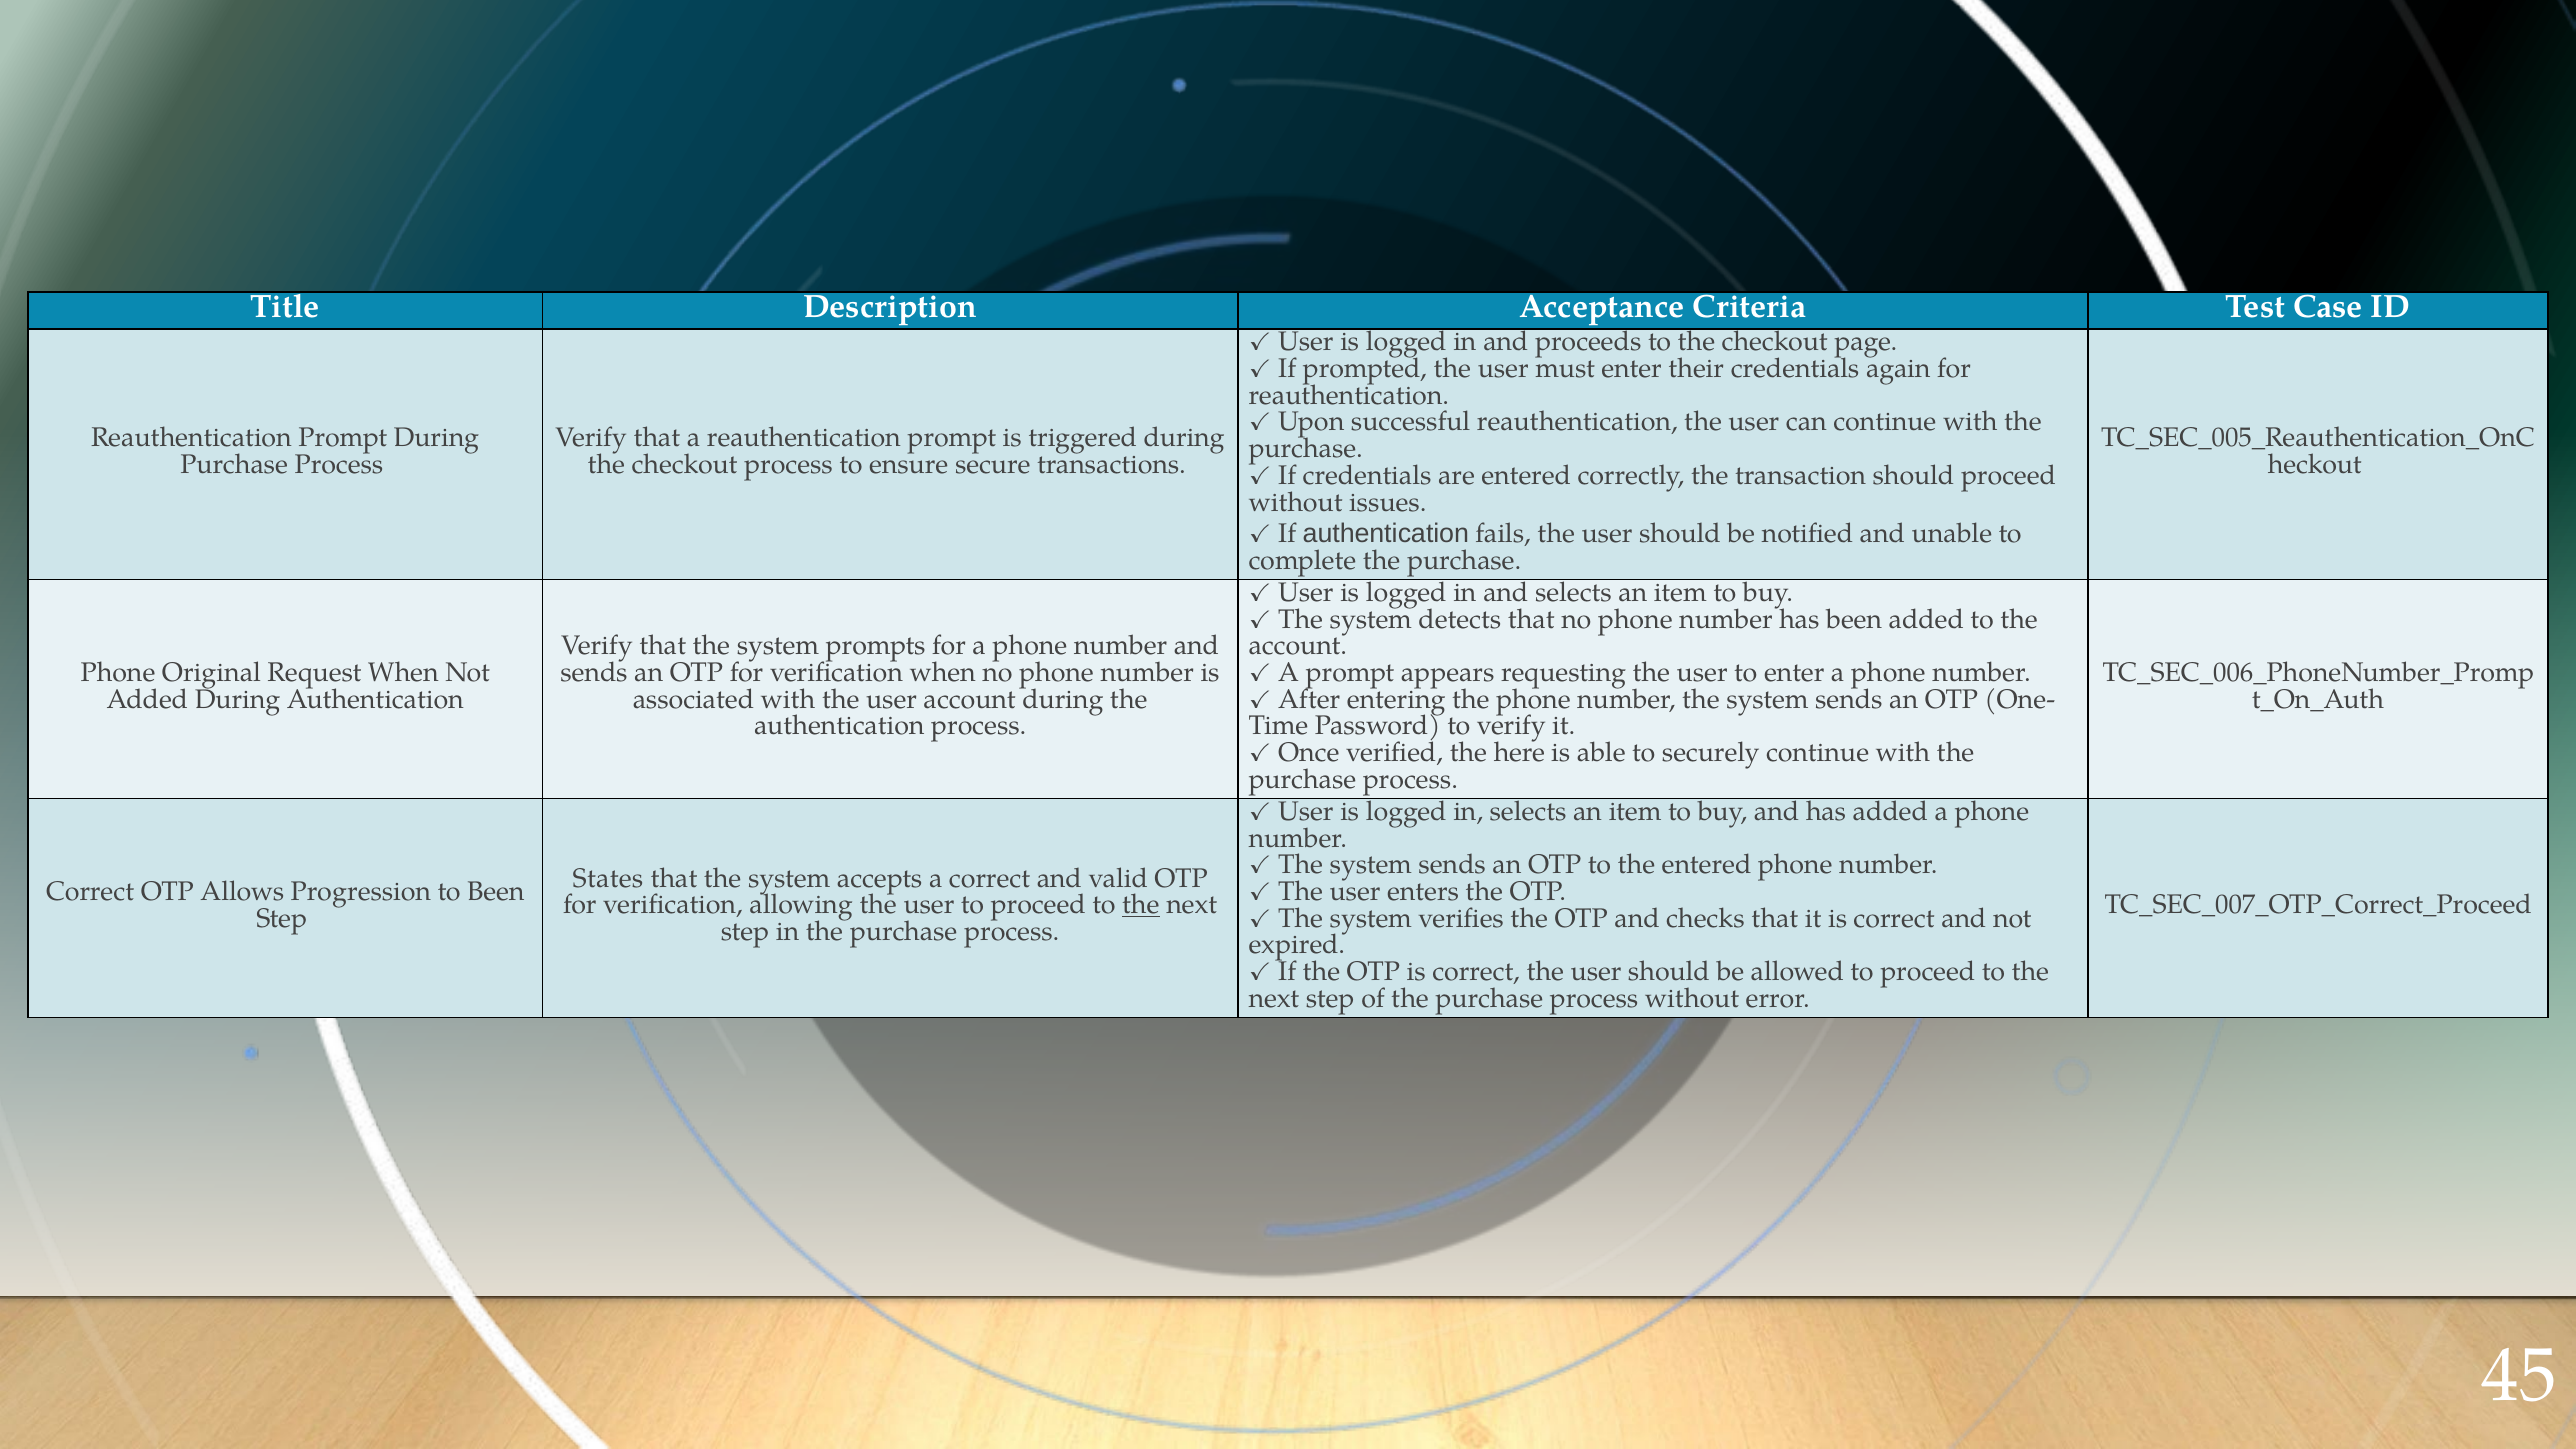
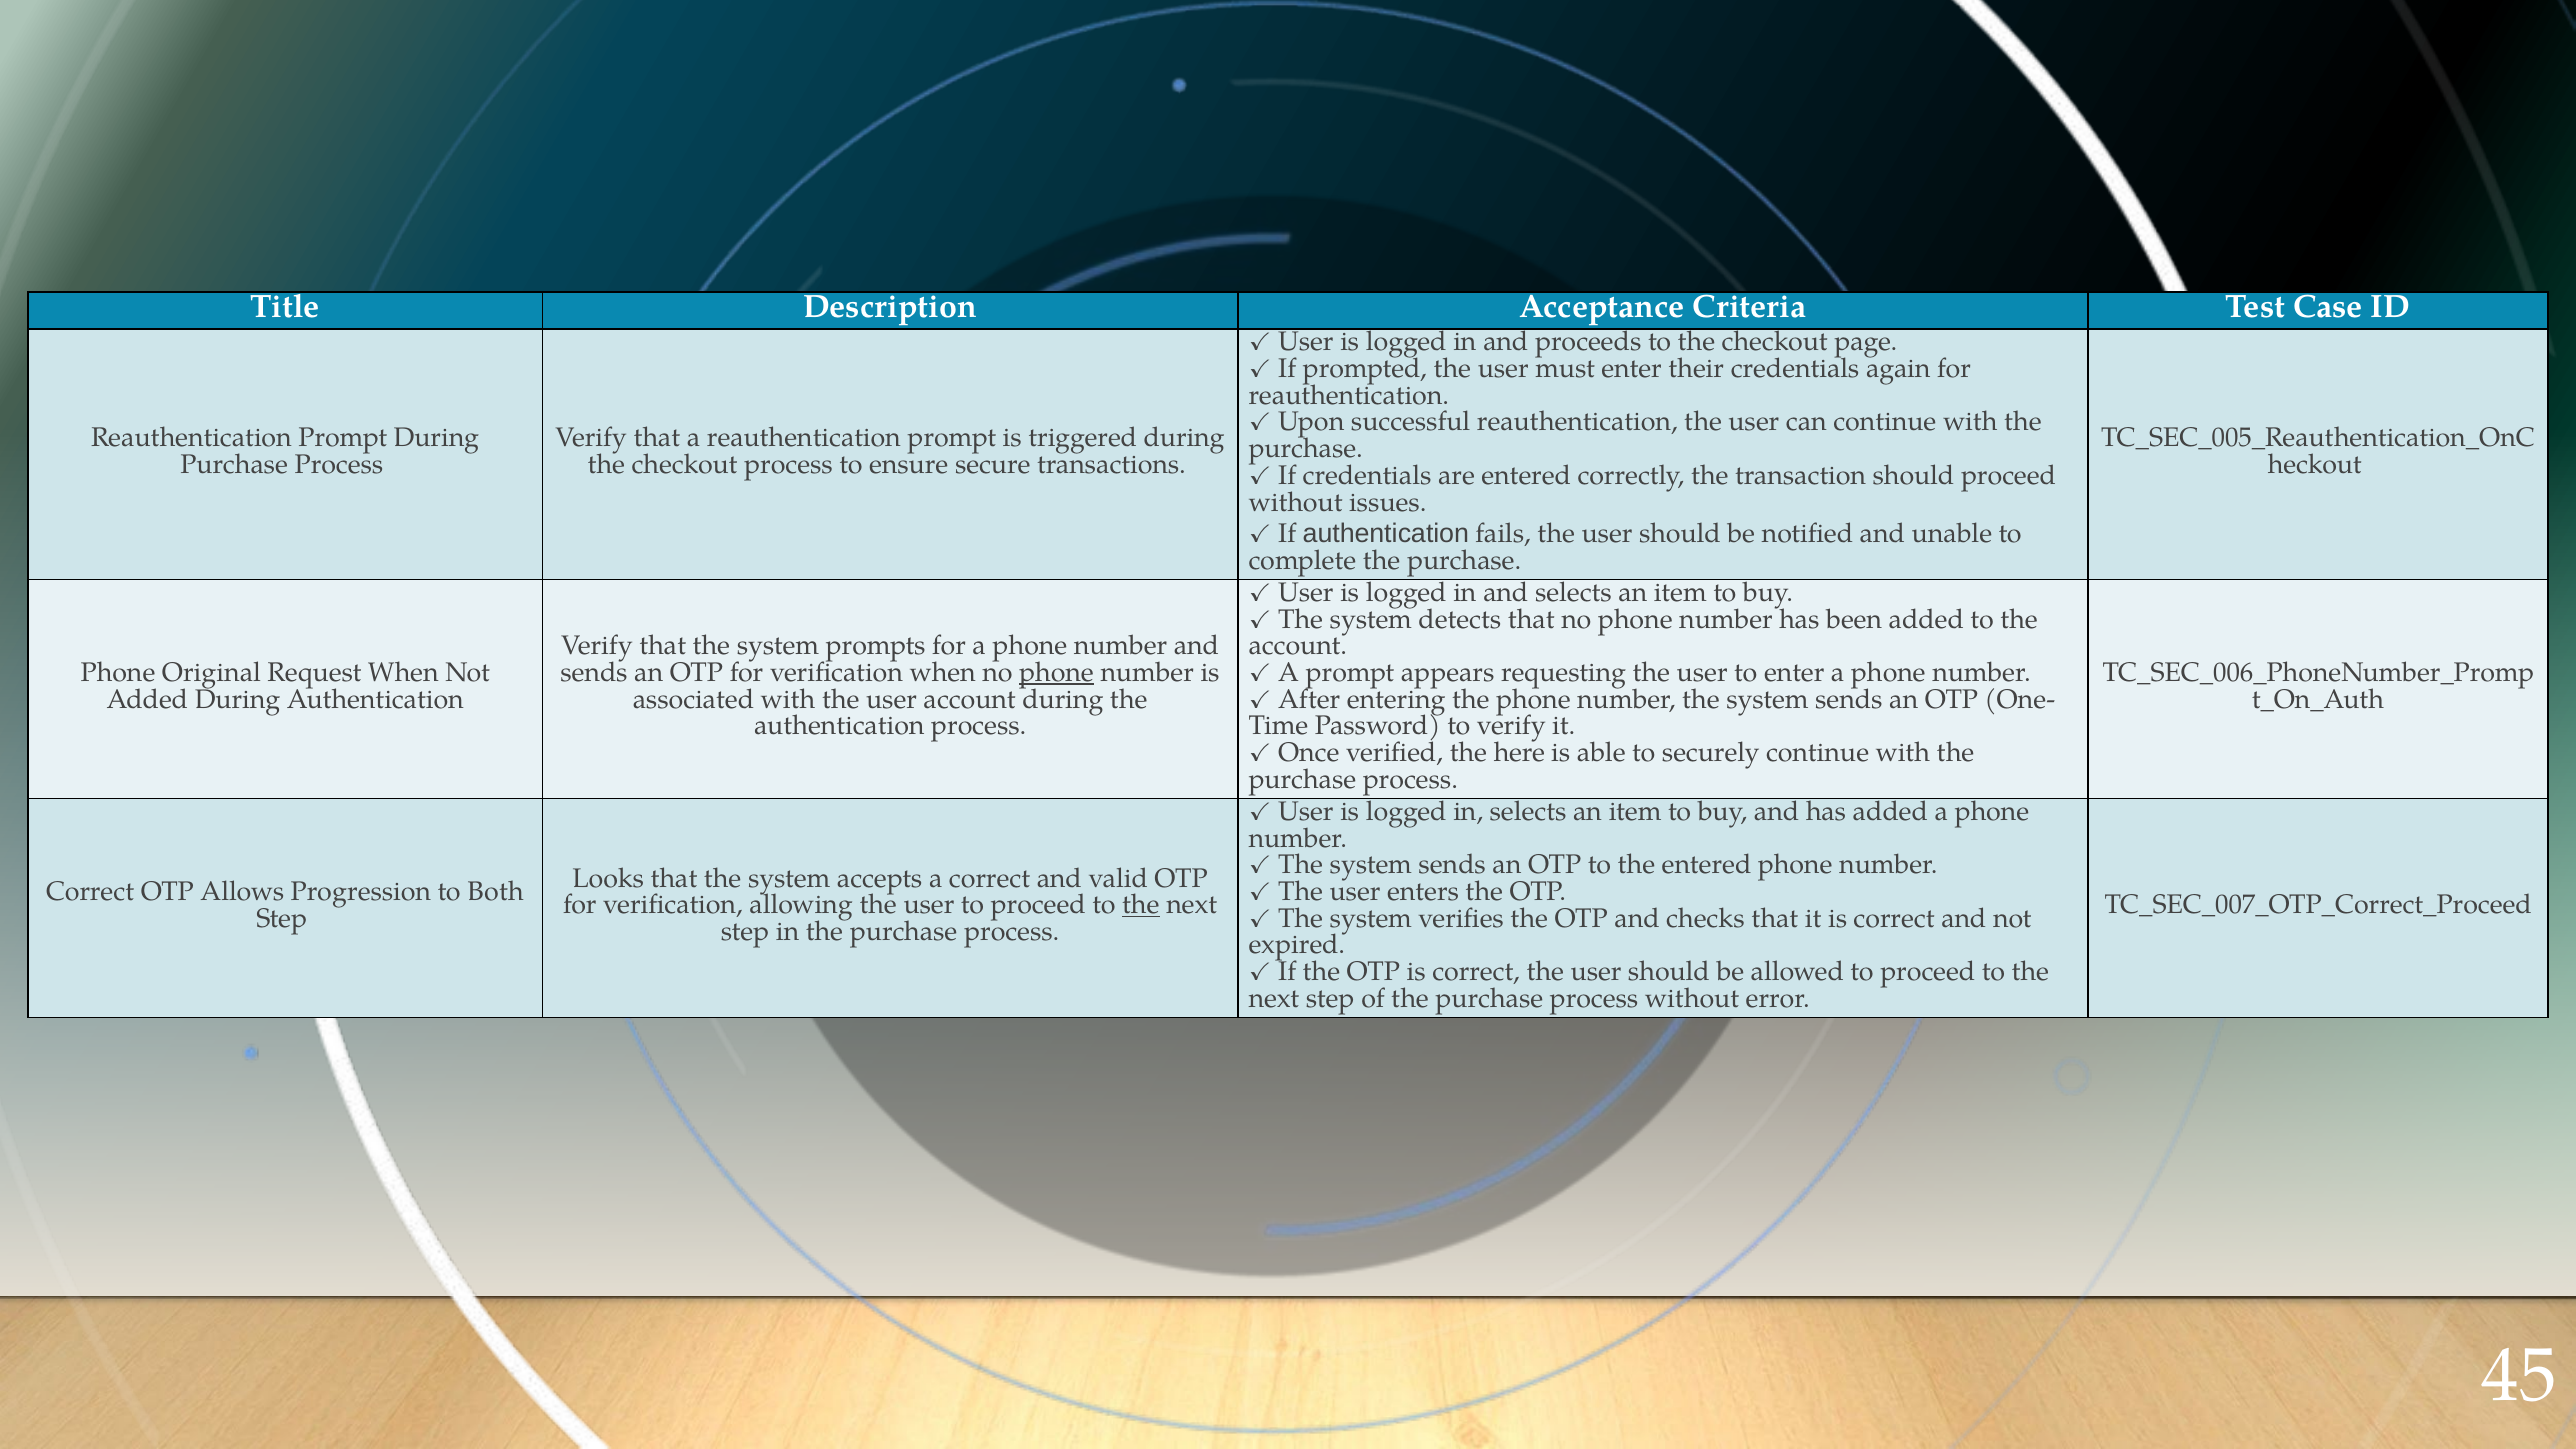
phone at (1056, 673) underline: none -> present
States: States -> Looks
to Been: Been -> Both
